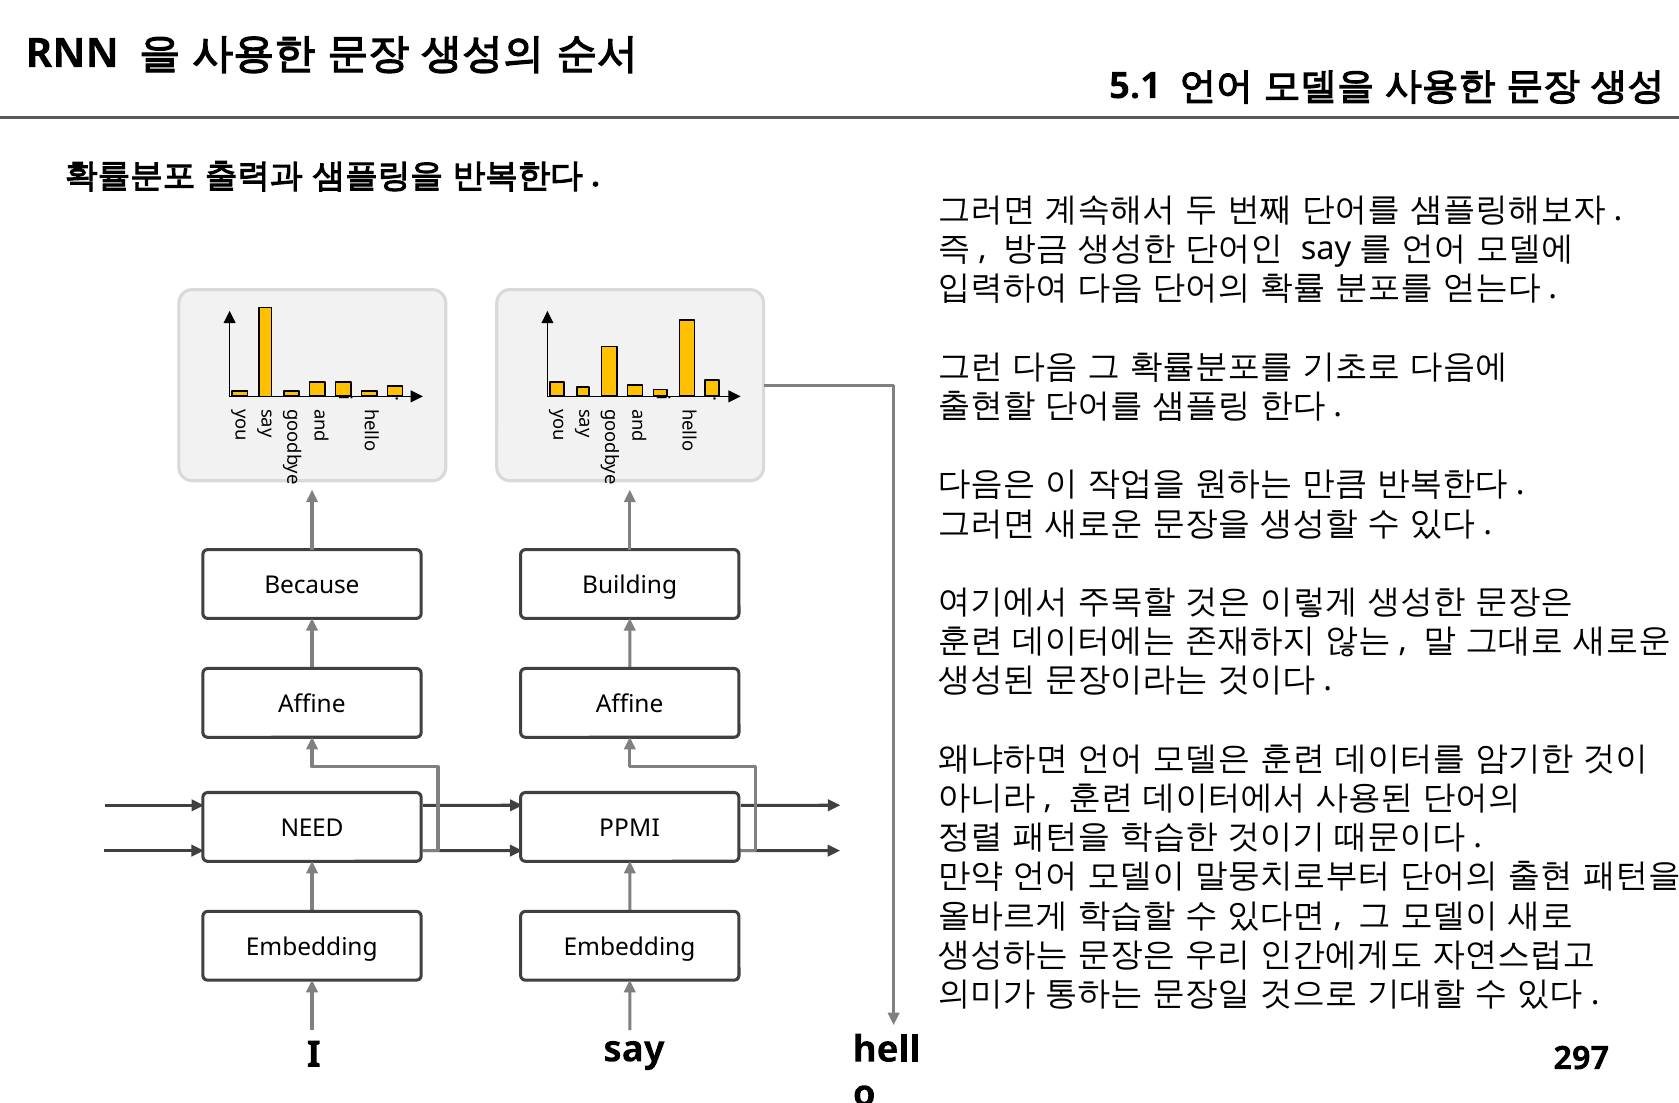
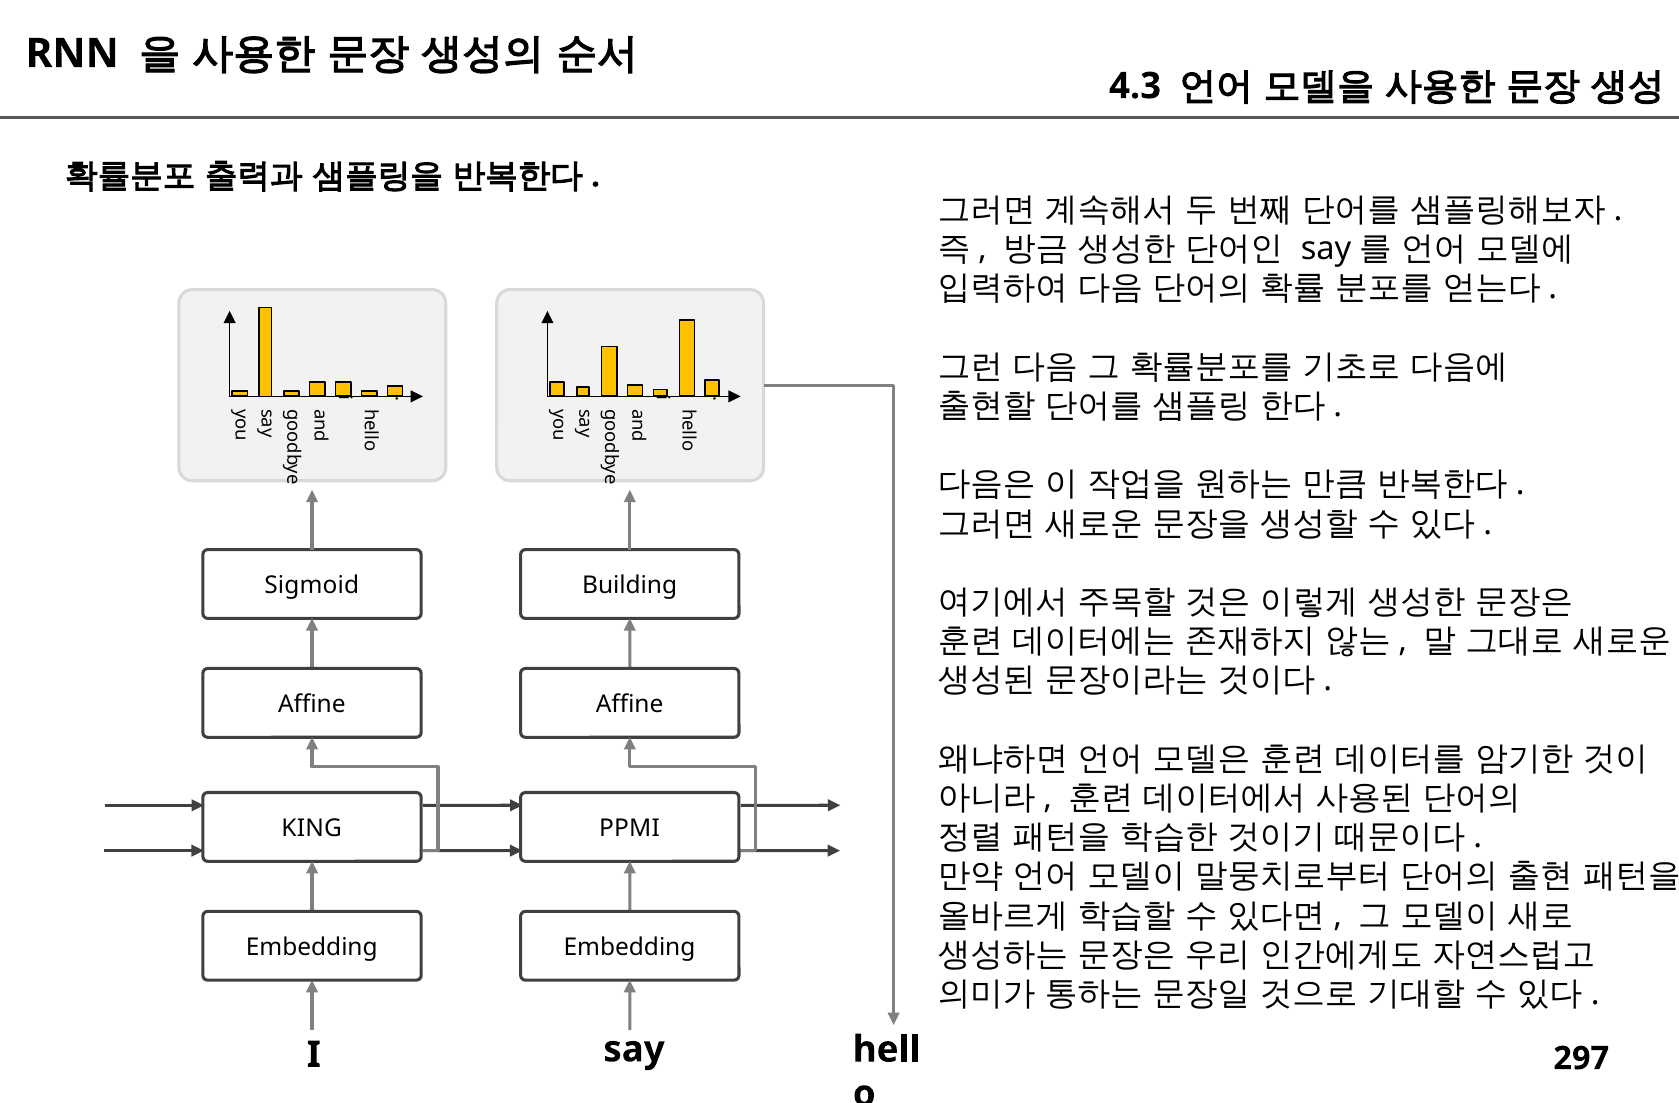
5.1: 5.1 -> 4.3
Because: Because -> Sigmoid
NEED: NEED -> KING
